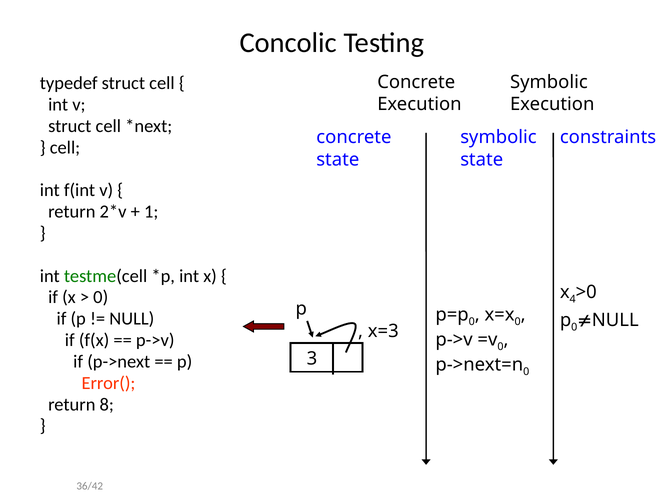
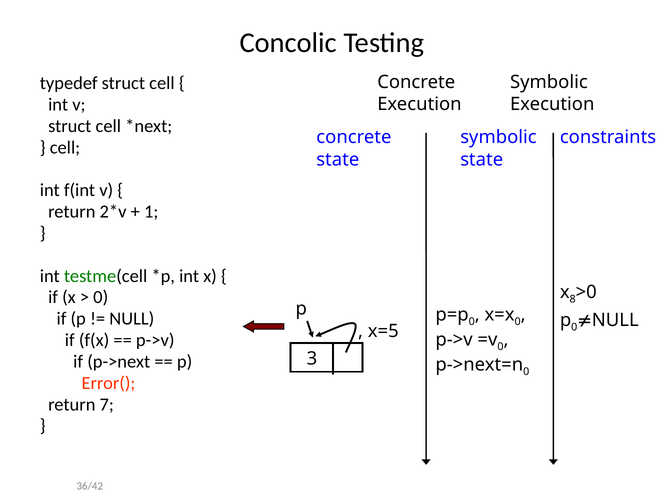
4: 4 -> 8
x=3: x=3 -> x=5
8: 8 -> 7
